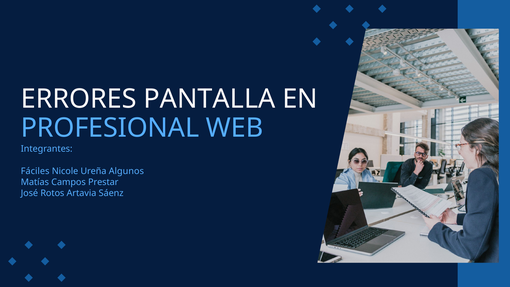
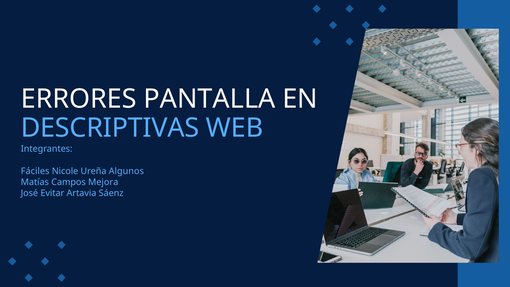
PROFESIONAL: PROFESIONAL -> DESCRIPTIVAS
Prestar: Prestar -> Mejora
Rotos: Rotos -> Evitar
